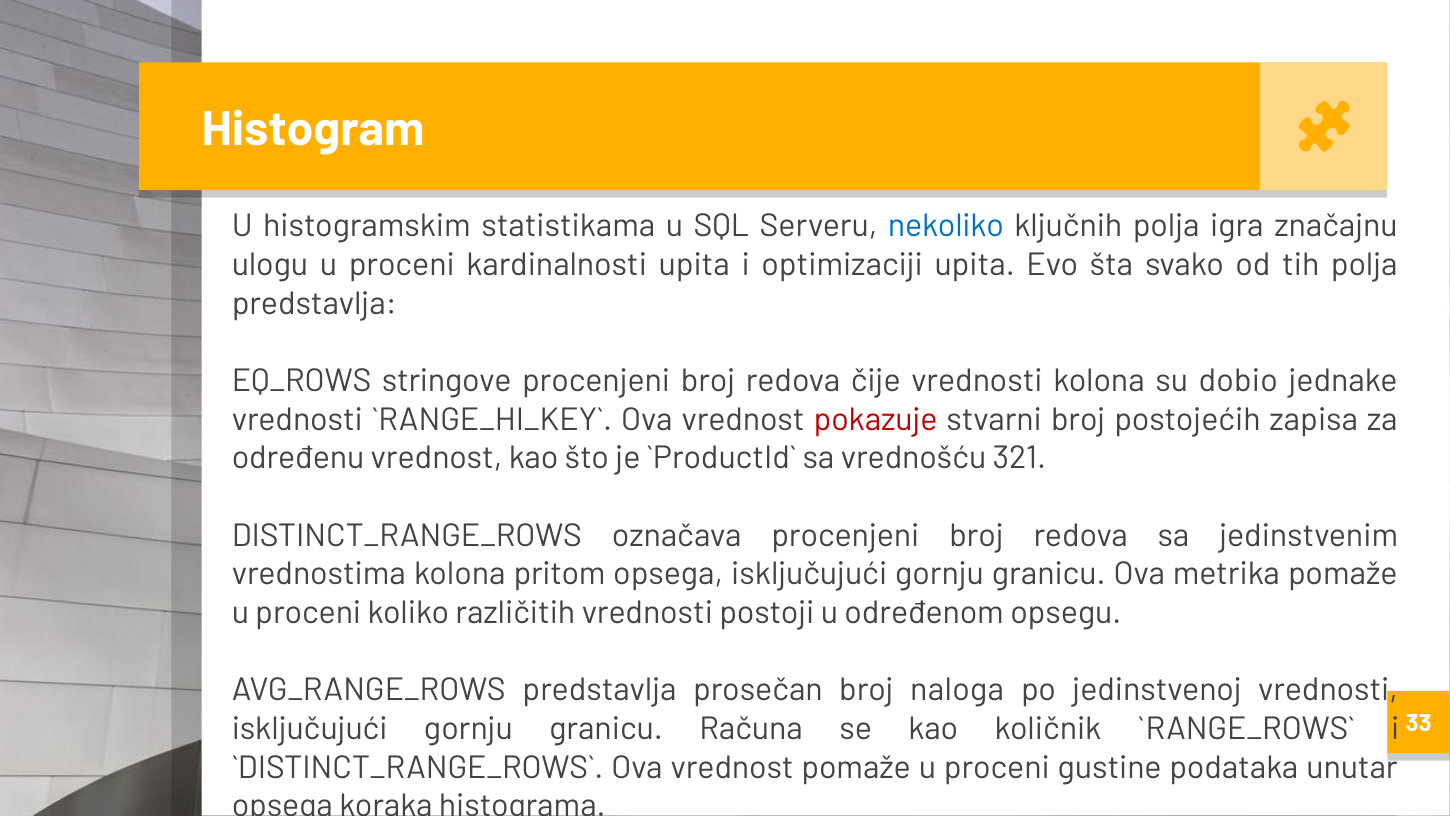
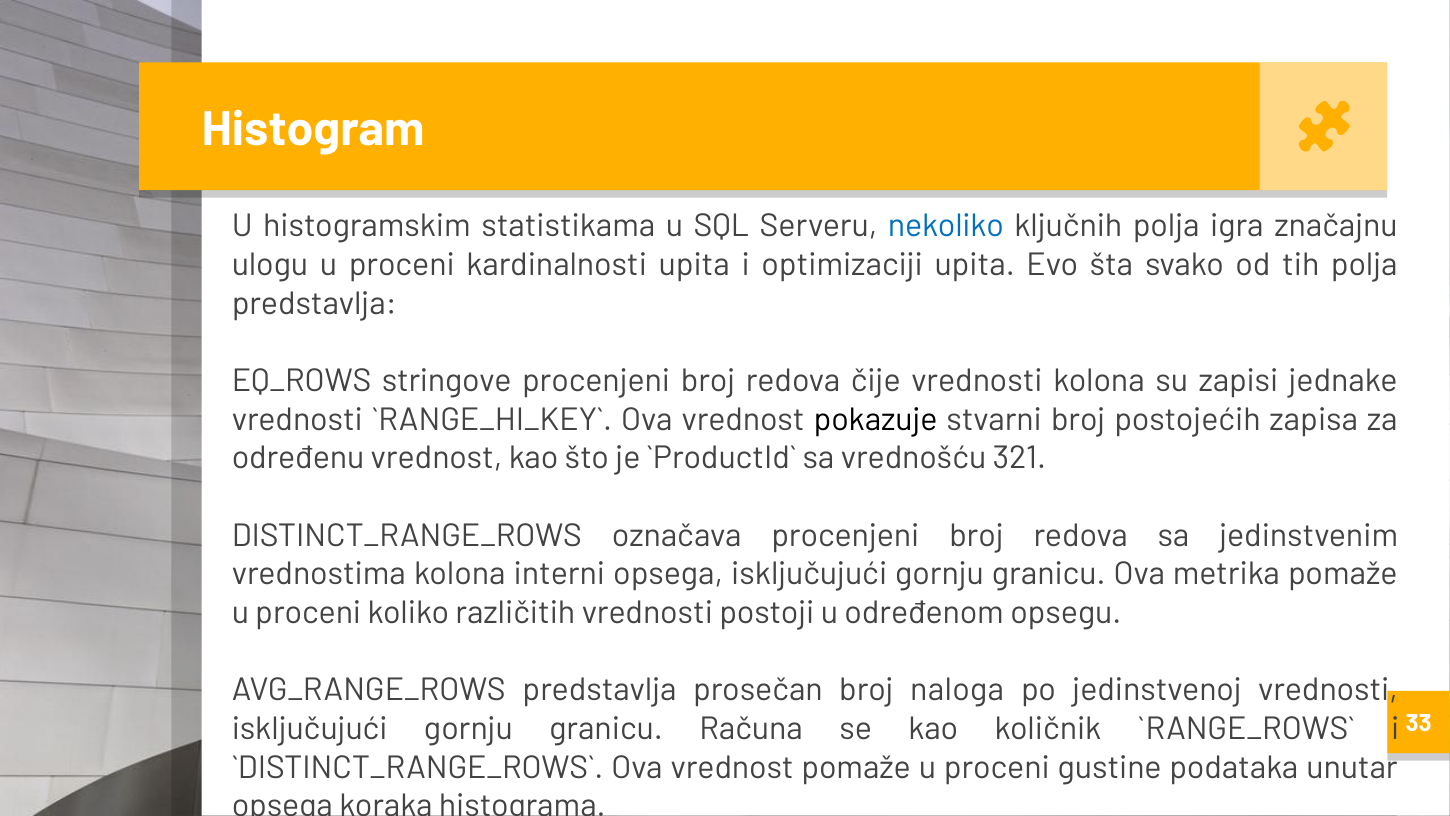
dobio: dobio -> zapisi
pokazuje colour: red -> black
pritom: pritom -> interni
